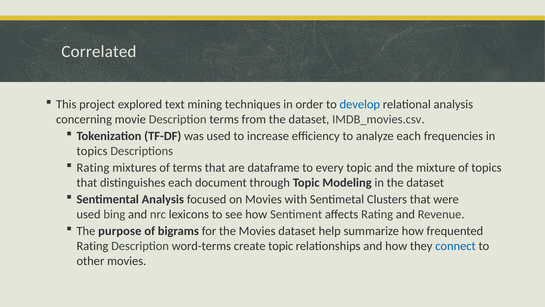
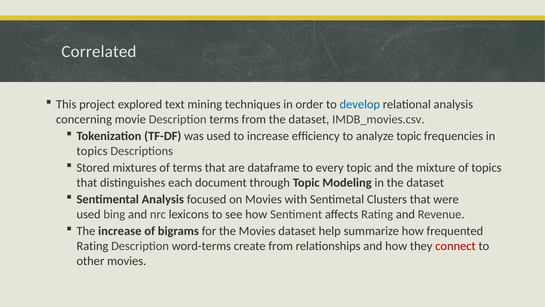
analyze each: each -> topic
Rating at (93, 167): Rating -> Stored
The purpose: purpose -> increase
create topic: topic -> from
connect colour: blue -> red
